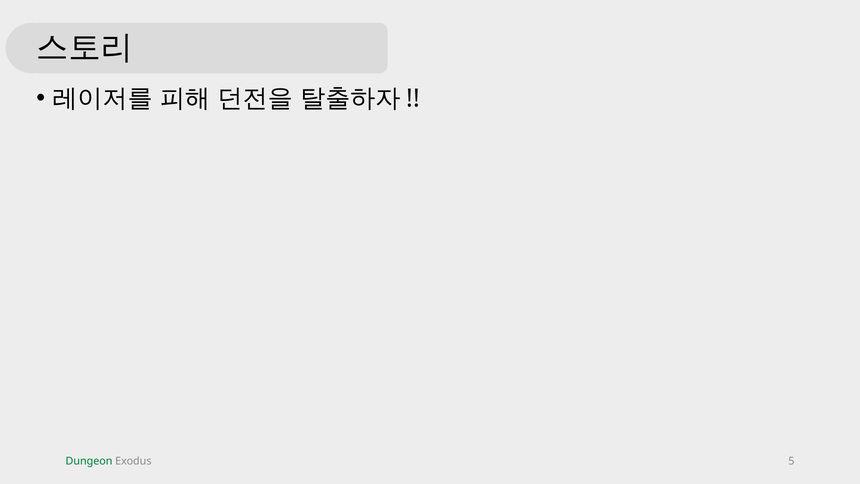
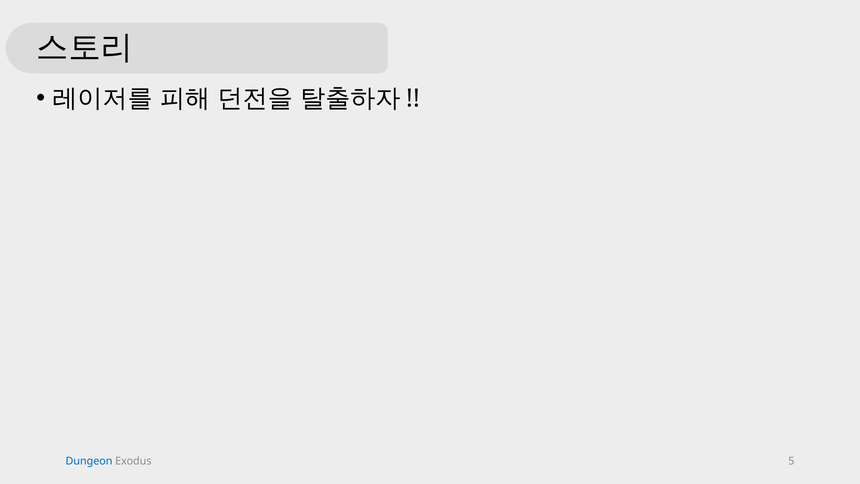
Dungeon colour: green -> blue
